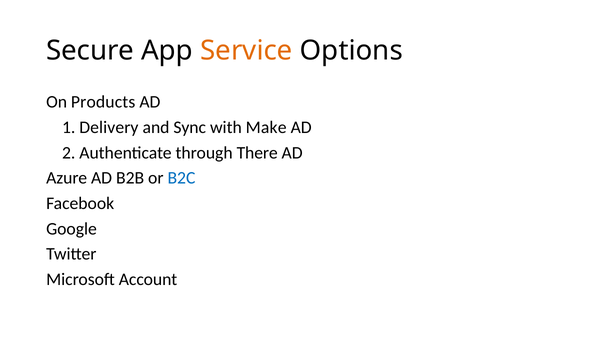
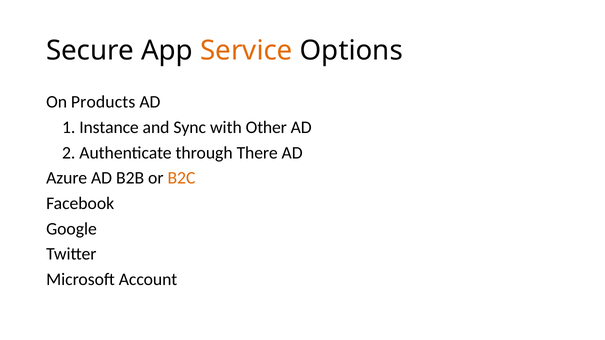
Delivery: Delivery -> Instance
Make: Make -> Other
B2C colour: blue -> orange
